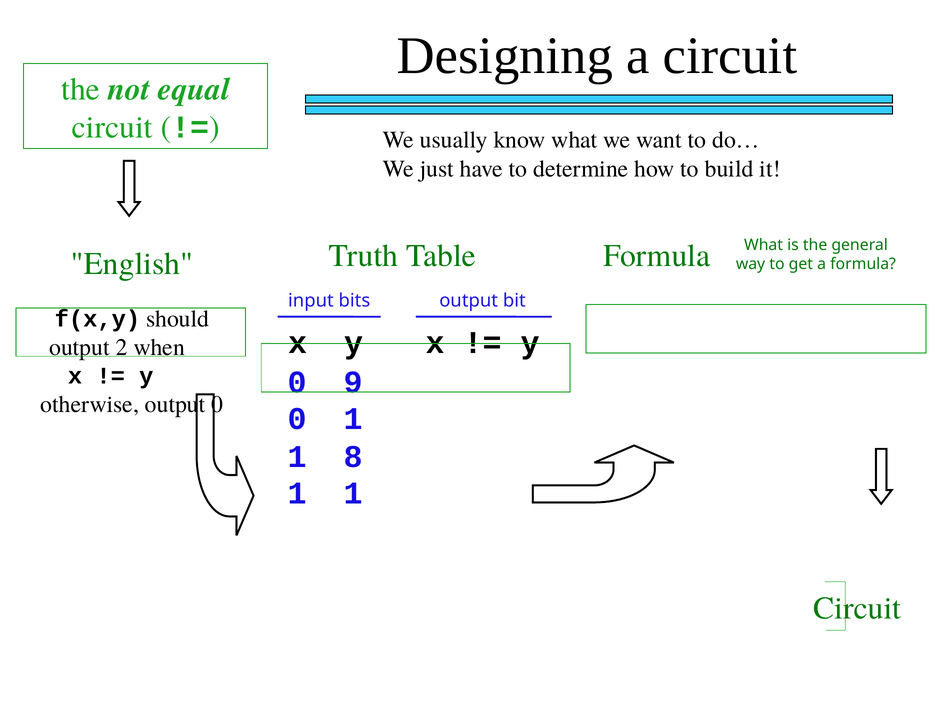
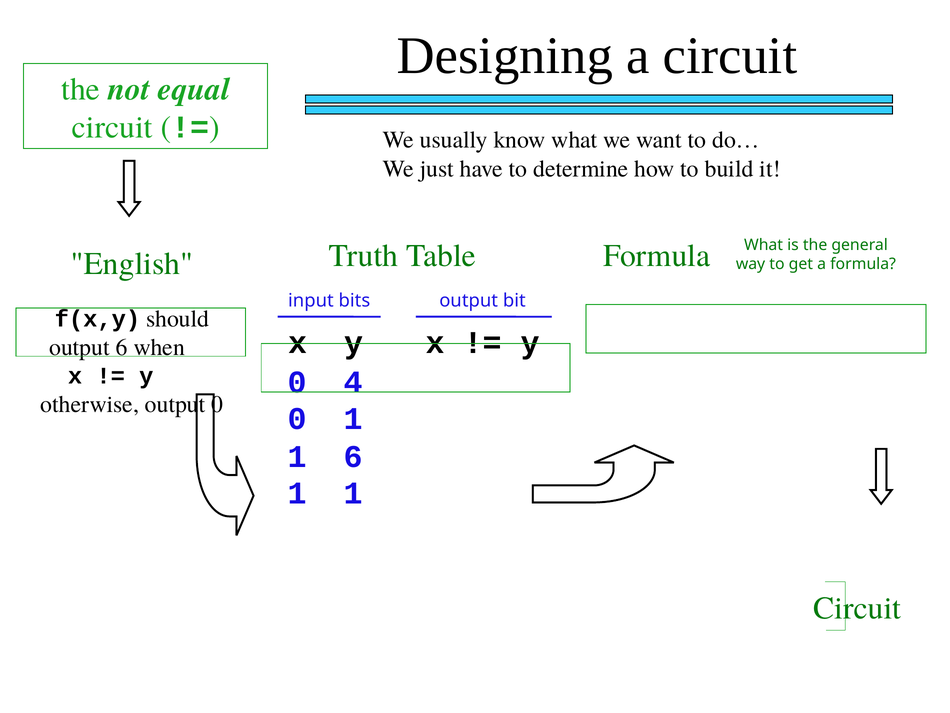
output 2: 2 -> 6
9: 9 -> 4
1 8: 8 -> 6
